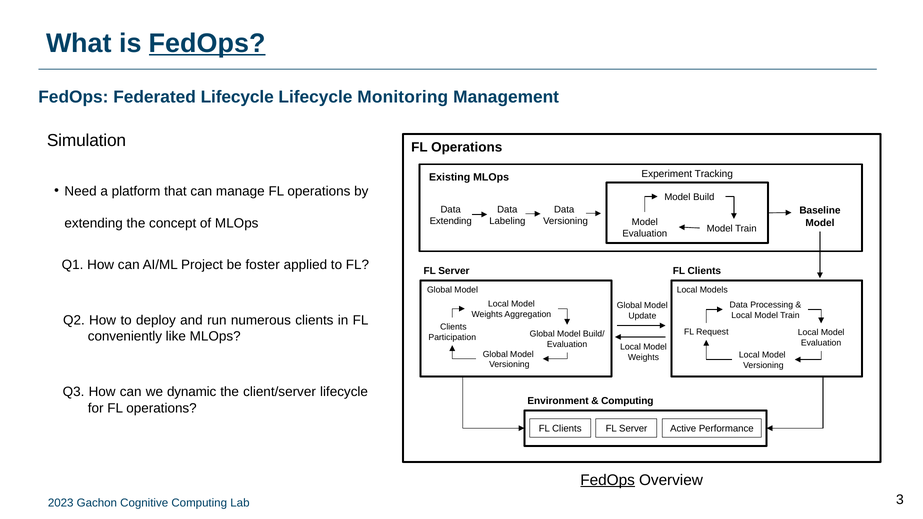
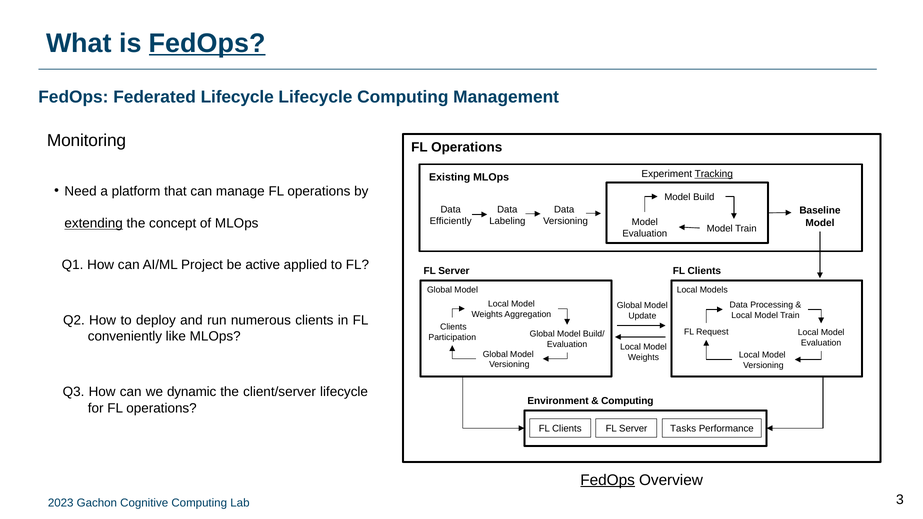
Lifecycle Monitoring: Monitoring -> Computing
Simulation: Simulation -> Monitoring
Tracking underline: none -> present
Extending at (451, 221): Extending -> Efficiently
extending at (94, 224) underline: none -> present
foster: foster -> active
Active: Active -> Tasks
